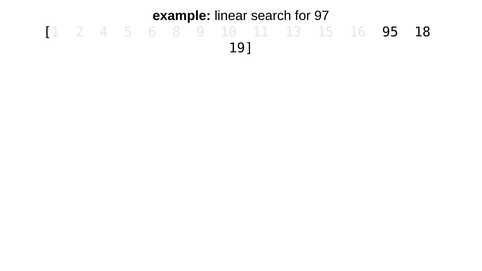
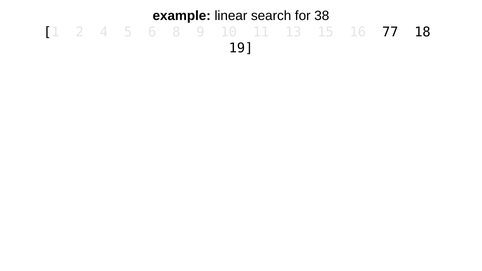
97: 97 -> 38
95: 95 -> 77
